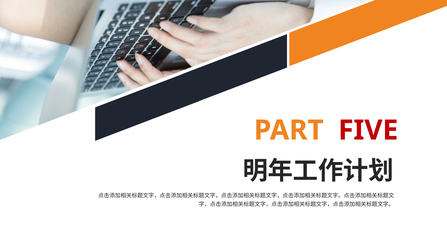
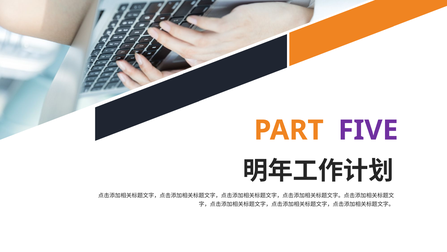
FIVE colour: red -> purple
